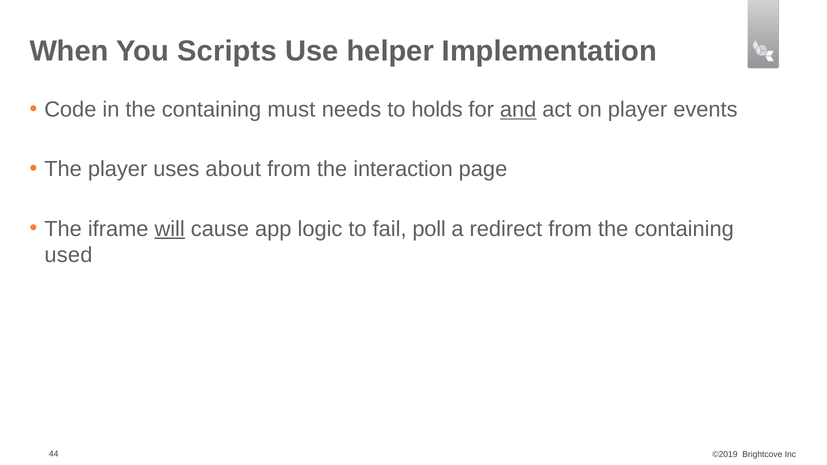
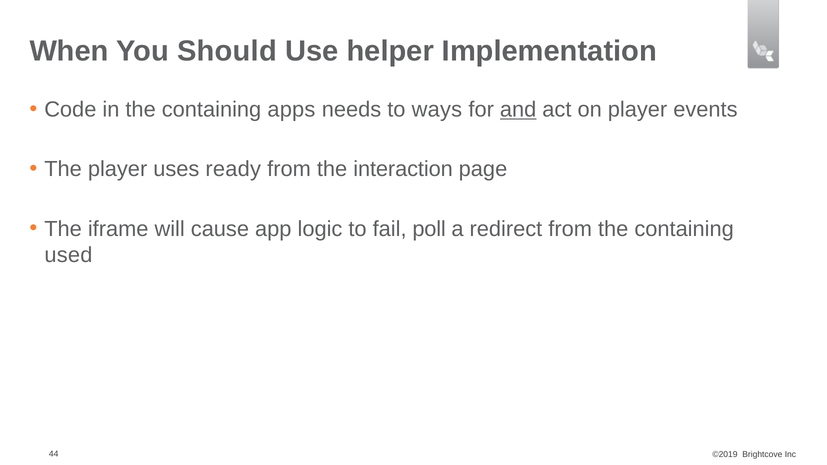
Scripts: Scripts -> Should
must: must -> apps
holds: holds -> ways
about: about -> ready
will underline: present -> none
